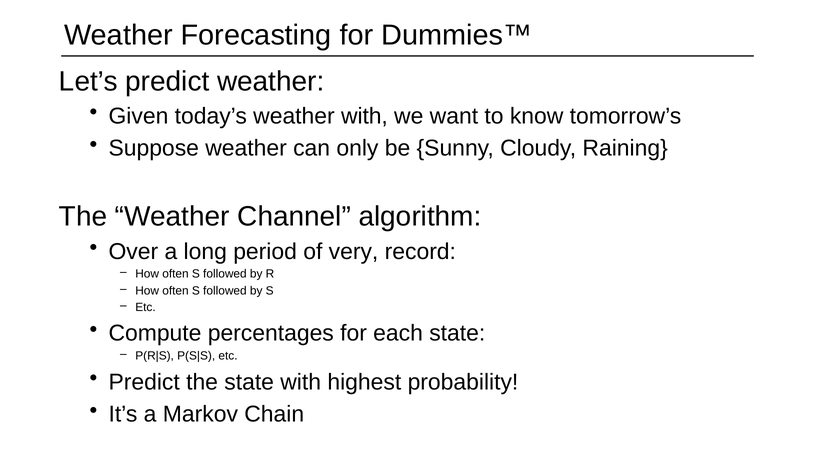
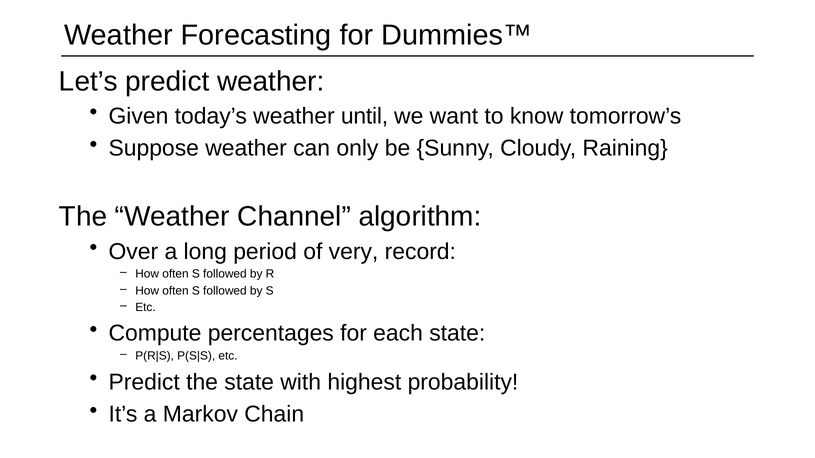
weather with: with -> until
